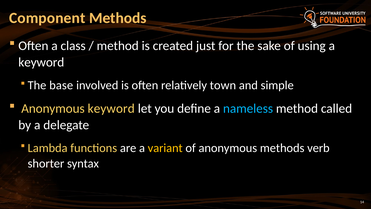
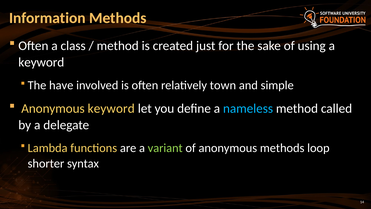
Component: Component -> Information
base: base -> have
variant colour: yellow -> light green
verb: verb -> loop
